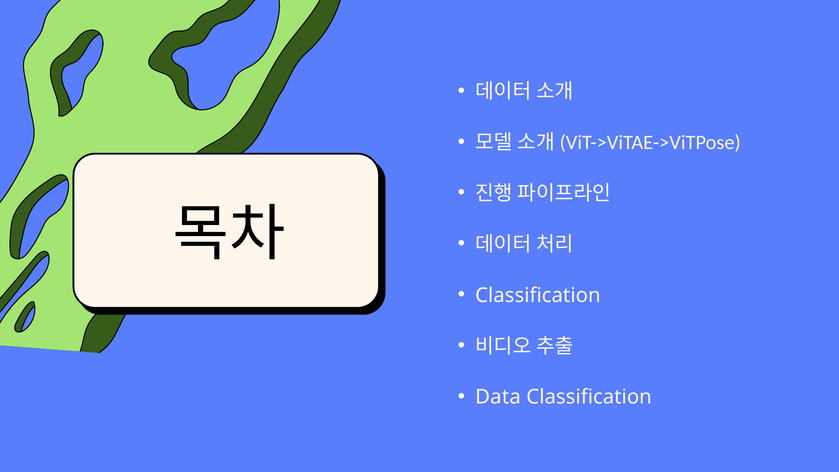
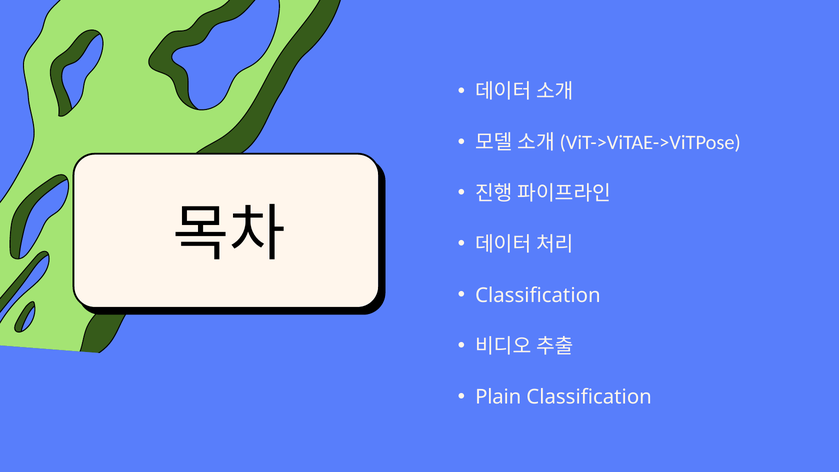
Data: Data -> Plain
